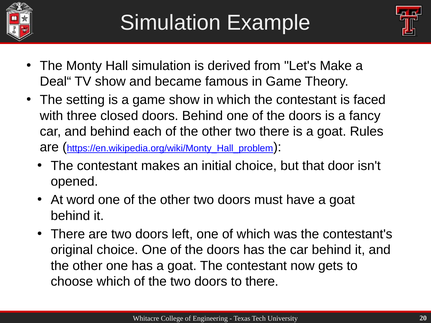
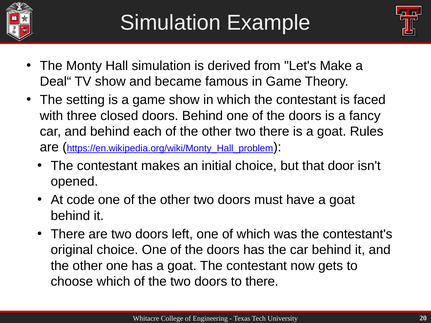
word: word -> code
